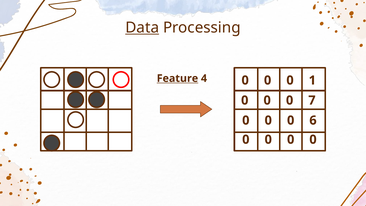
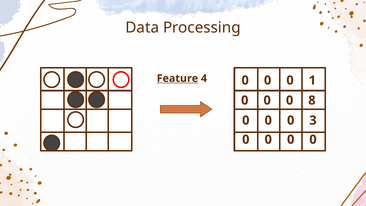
Data underline: present -> none
7: 7 -> 8
6: 6 -> 3
